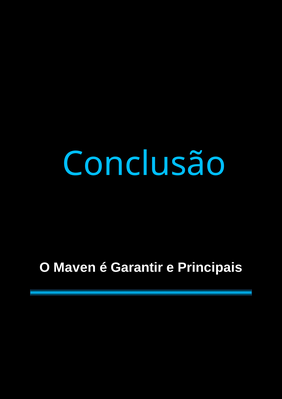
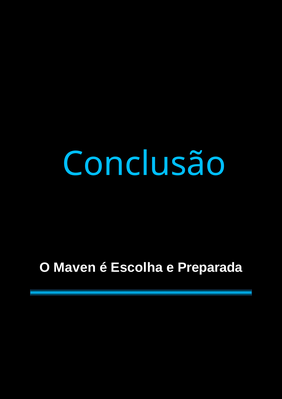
Garantir: Garantir -> Escolha
Principais: Principais -> Preparada
